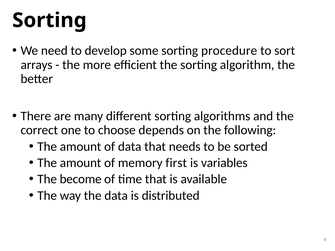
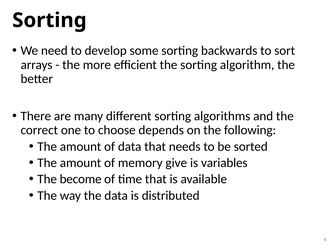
procedure: procedure -> backwards
first: first -> give
